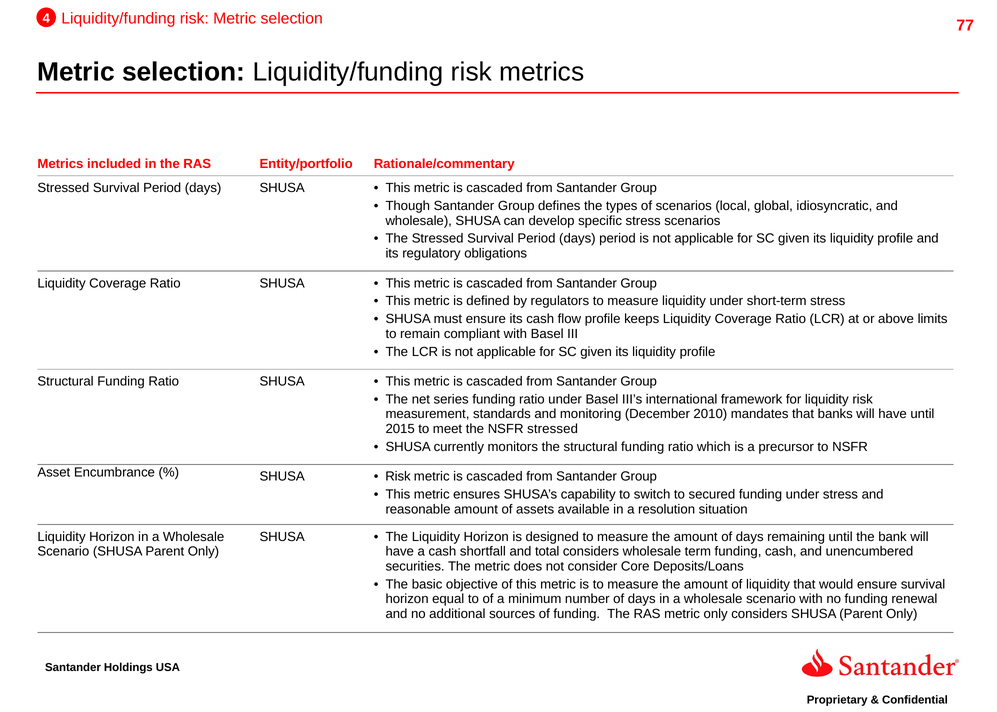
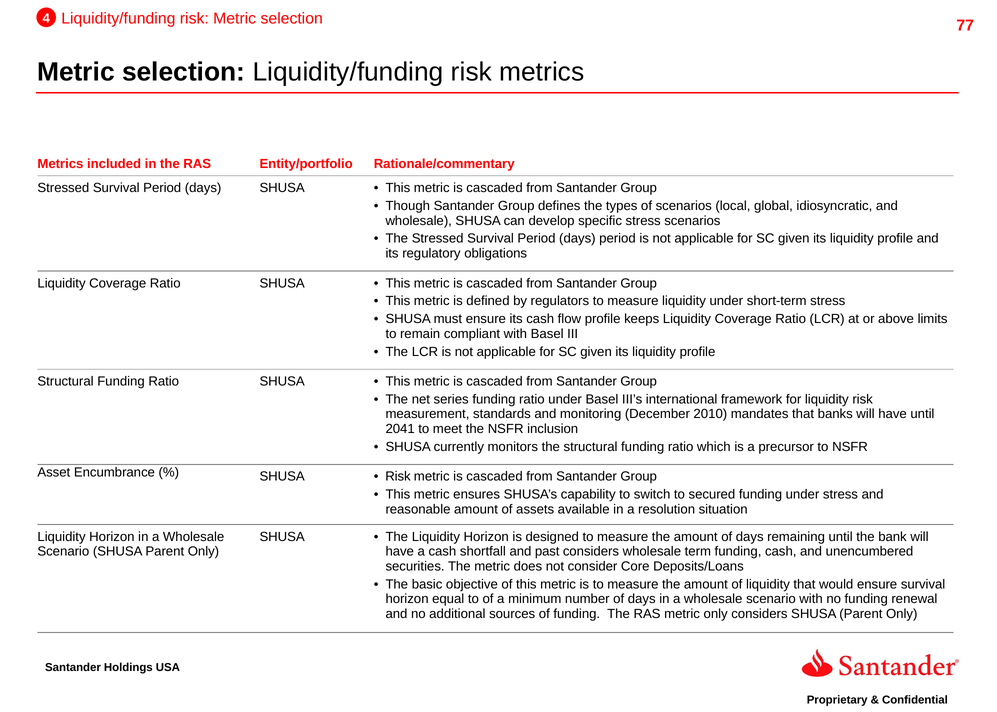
2015: 2015 -> 2041
NSFR stressed: stressed -> inclusion
total: total -> past
